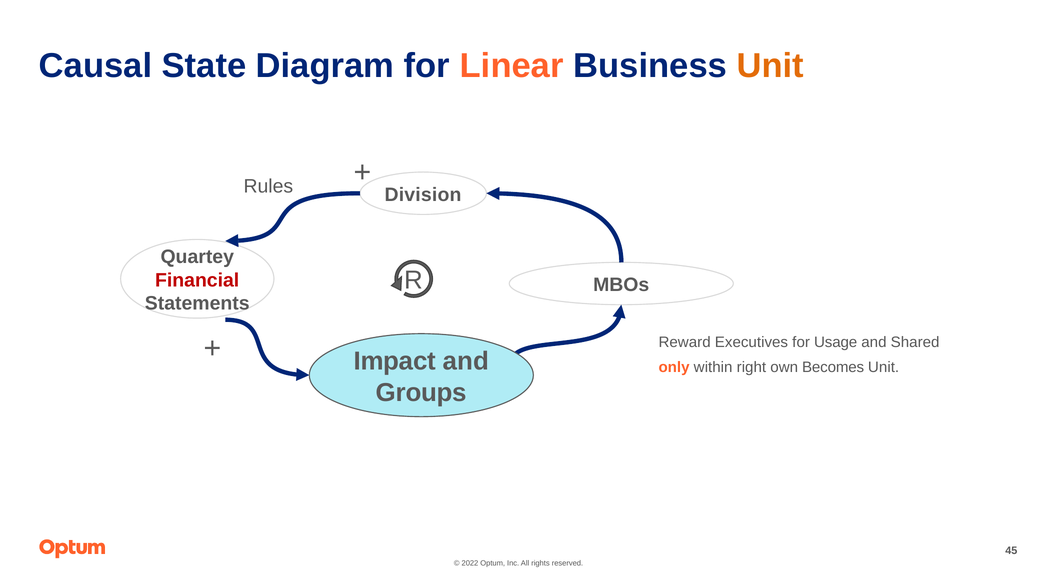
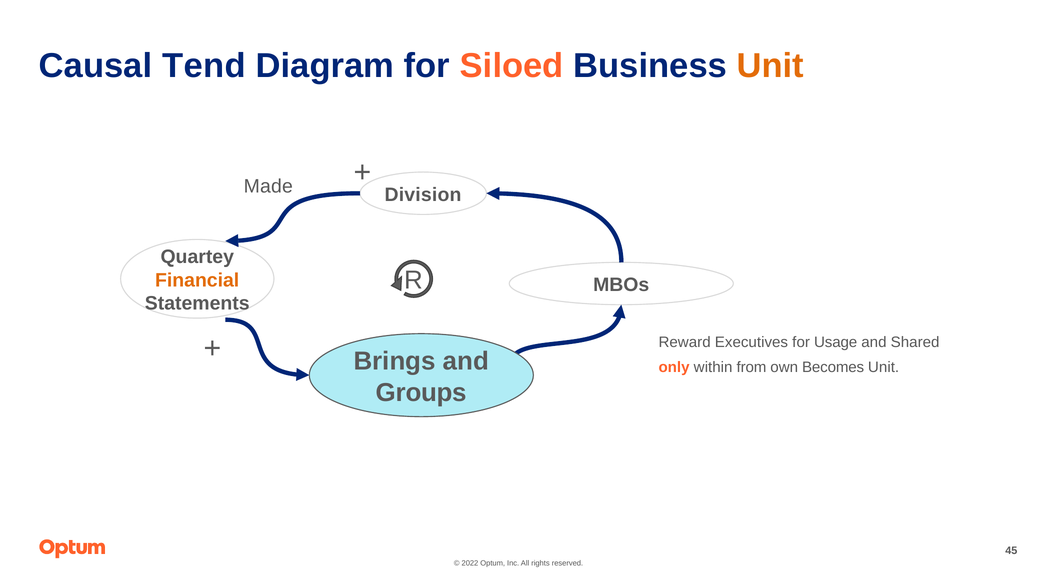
State: State -> Tend
Linear: Linear -> Siloed
Rules: Rules -> Made
Financial colour: red -> orange
Impact: Impact -> Brings
right: right -> from
